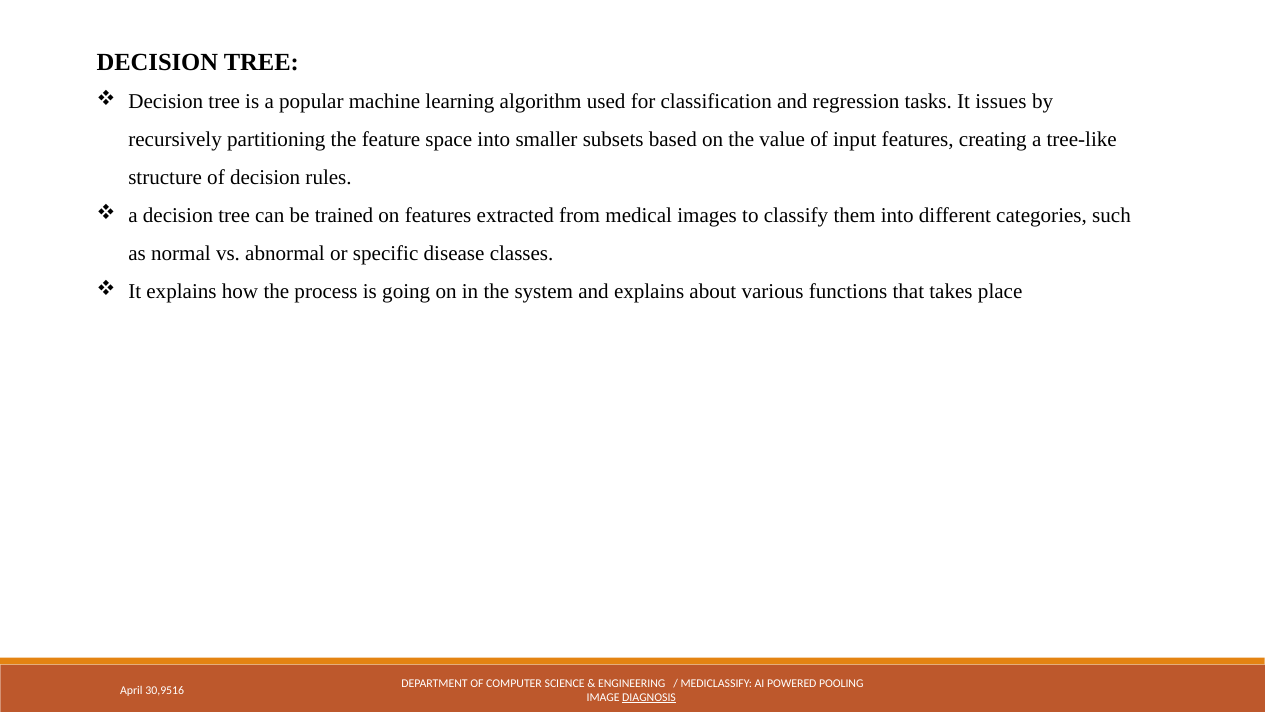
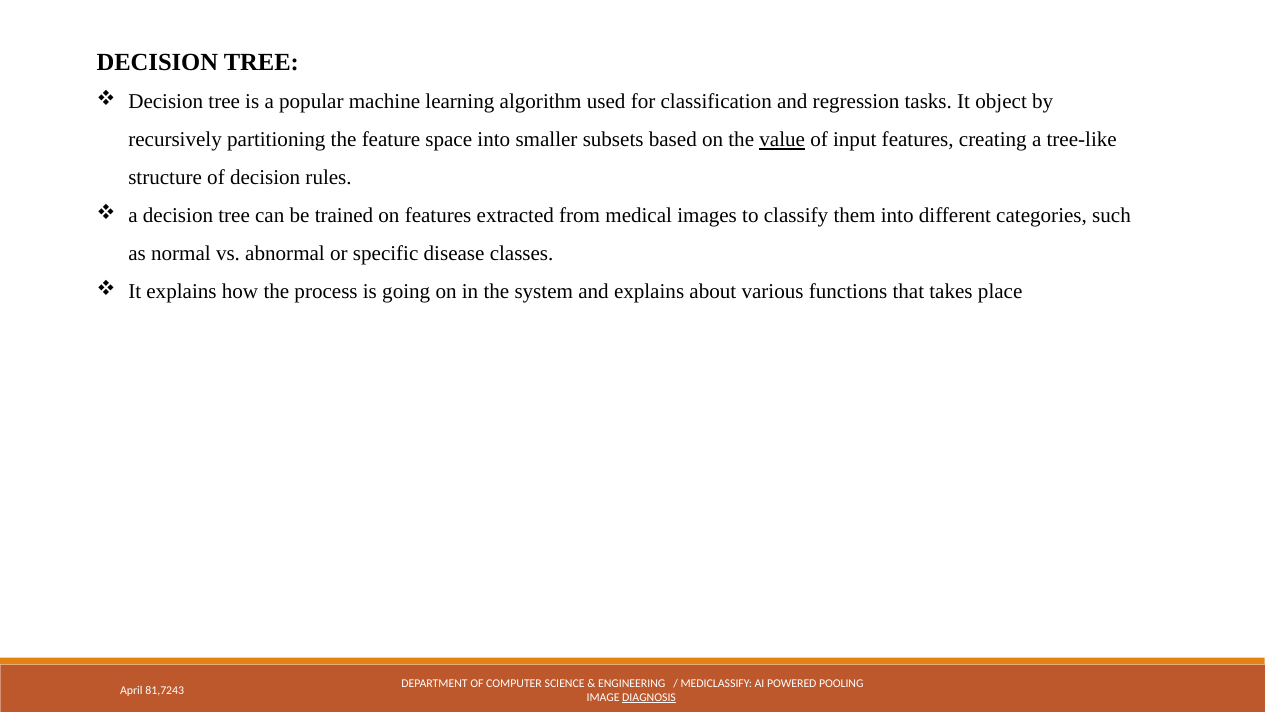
issues: issues -> object
value underline: none -> present
30,9516: 30,9516 -> 81,7243
